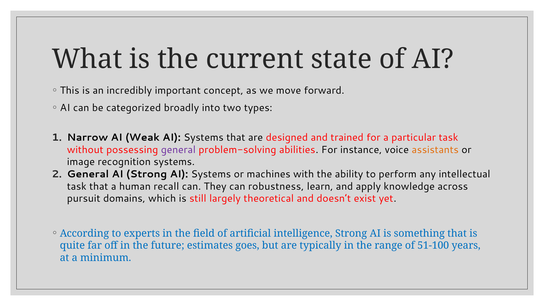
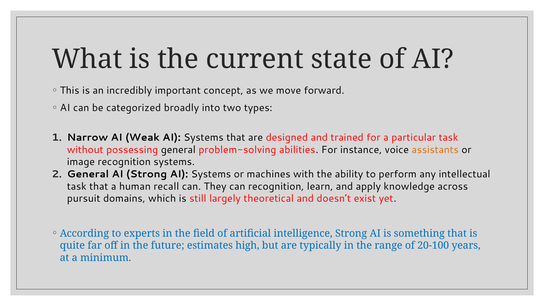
general at (178, 150) colour: purple -> black
can robustness: robustness -> recognition
goes: goes -> high
51-100: 51-100 -> 20-100
